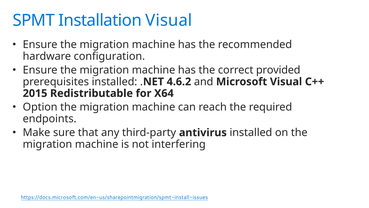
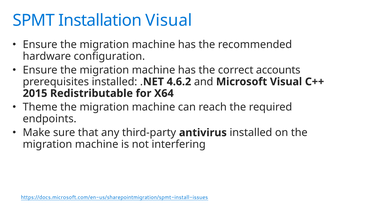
provided: provided -> accounts
Option: Option -> Theme
